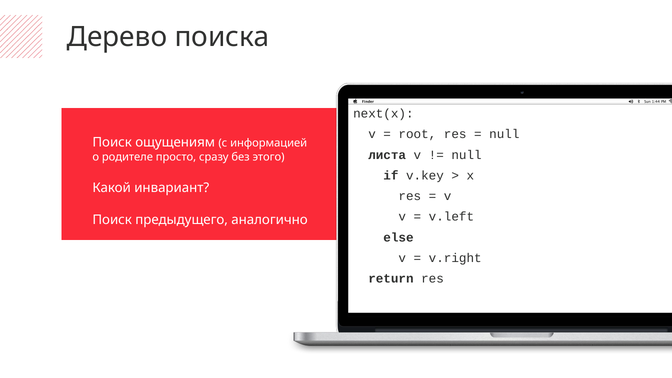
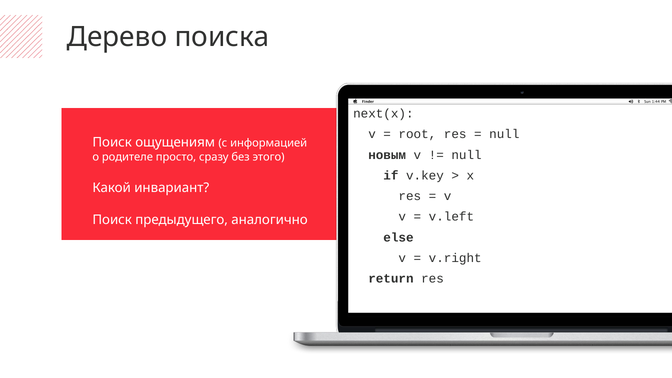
листа: листа -> новым
